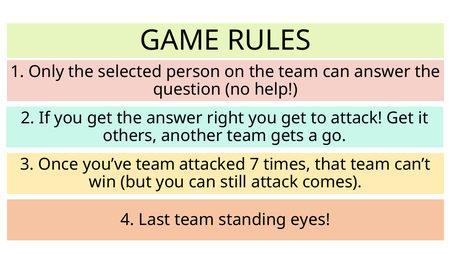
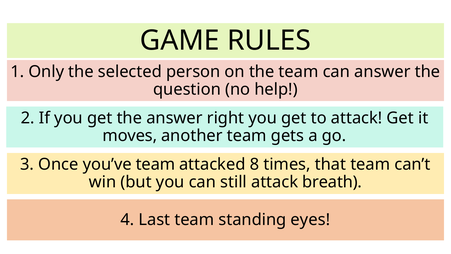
others: others -> moves
7: 7 -> 8
comes: comes -> breath
